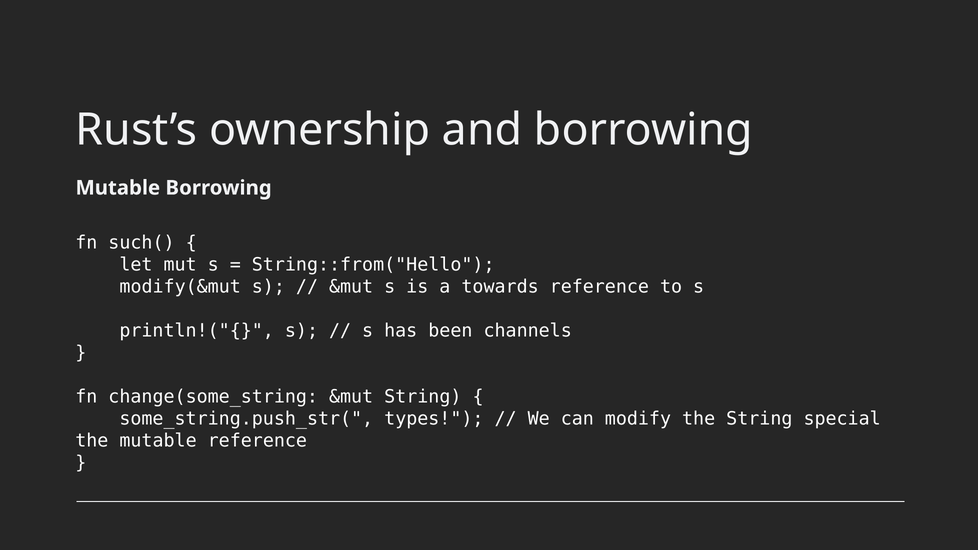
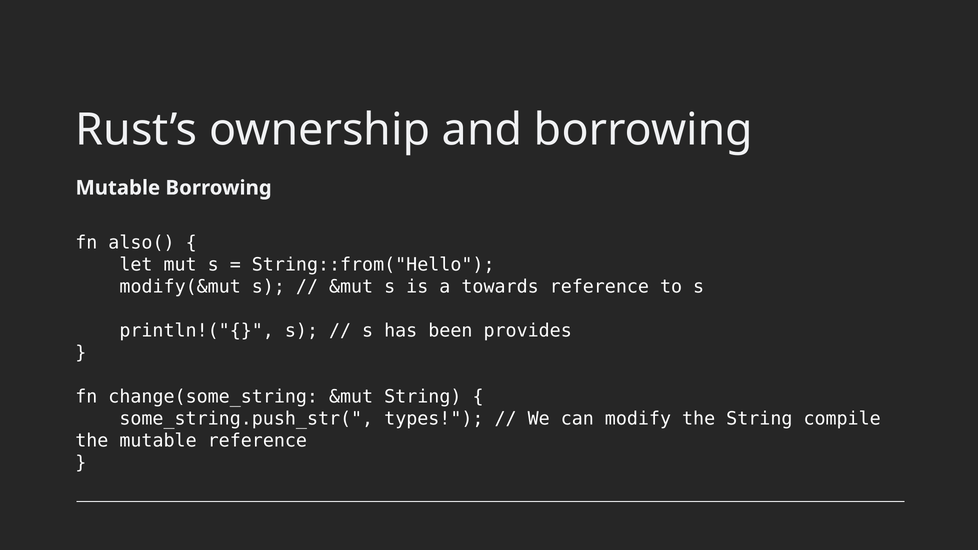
such(: such( -> also(
channels: channels -> provides
special: special -> compile
